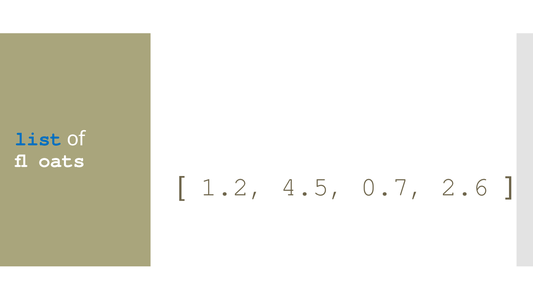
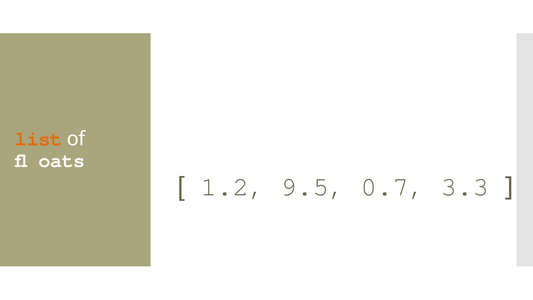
list colour: blue -> orange
4.5: 4.5 -> 9.5
2.6: 2.6 -> 3.3
